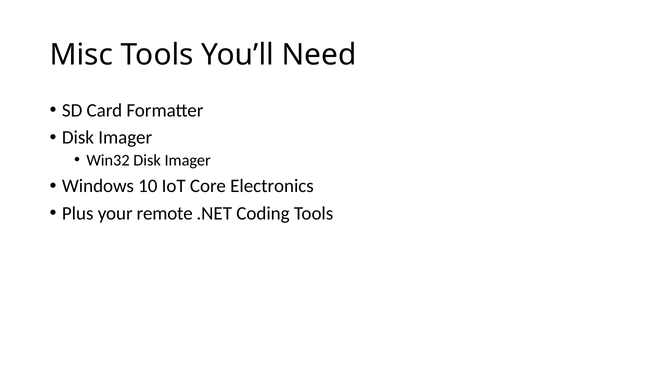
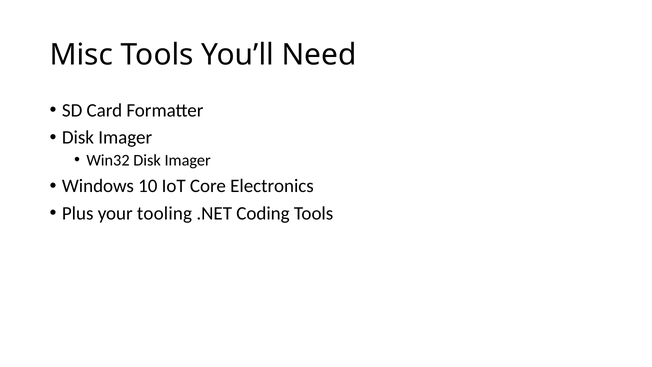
remote: remote -> tooling
